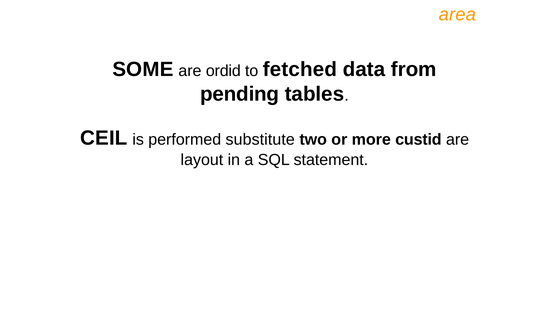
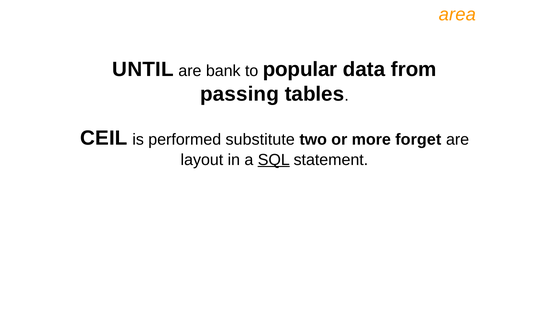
SOME: SOME -> UNTIL
ordid: ordid -> bank
fetched: fetched -> popular
pending: pending -> passing
custid: custid -> forget
SQL underline: none -> present
